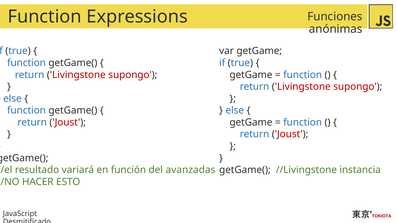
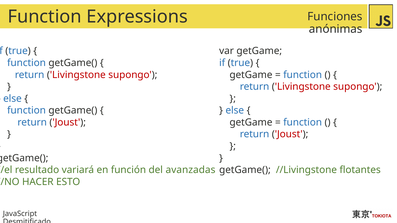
instancia: instancia -> flotantes
